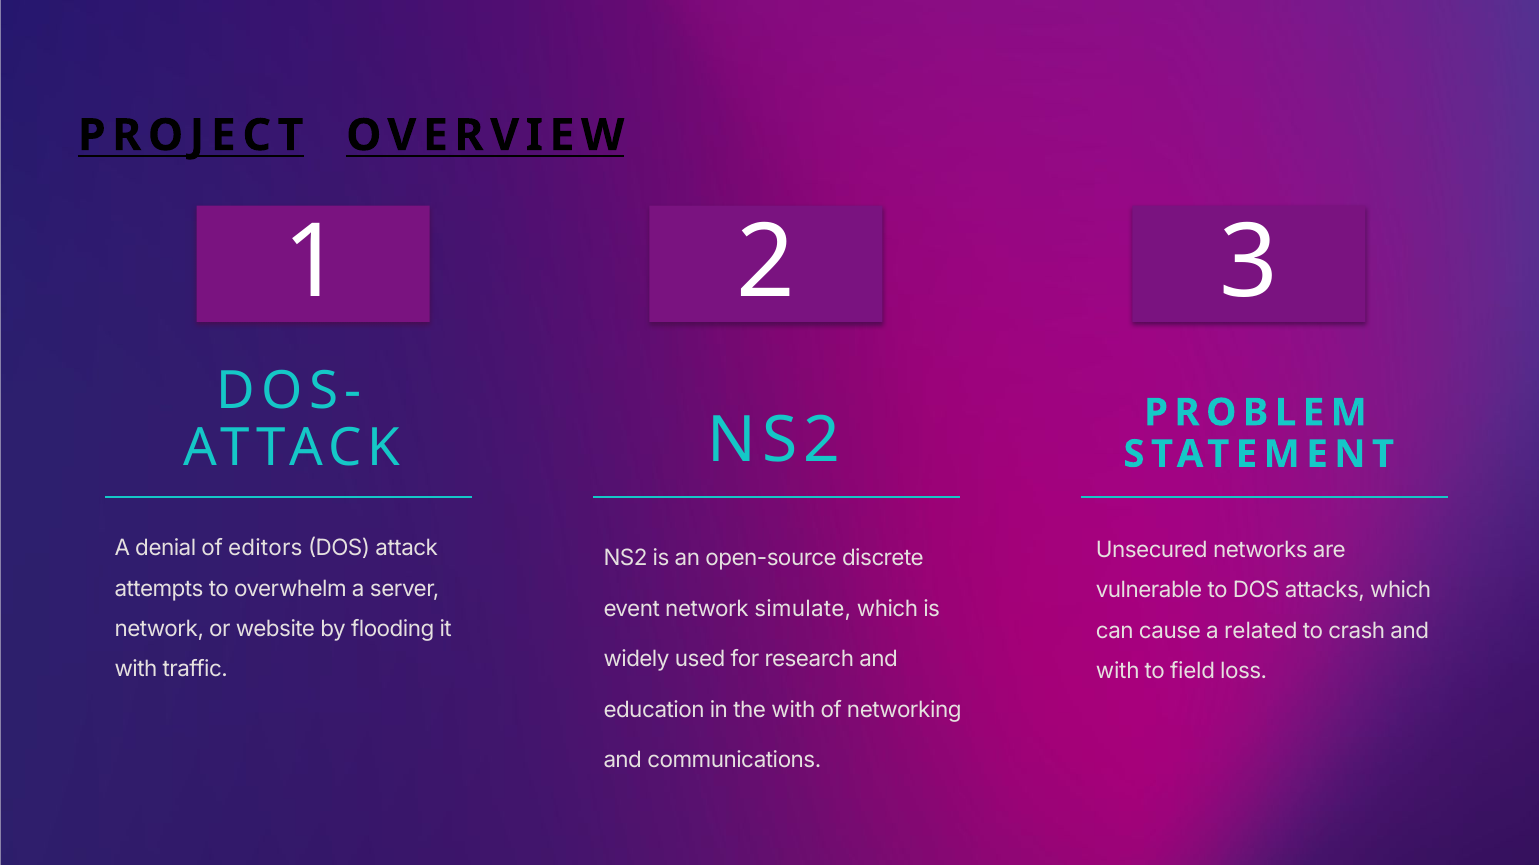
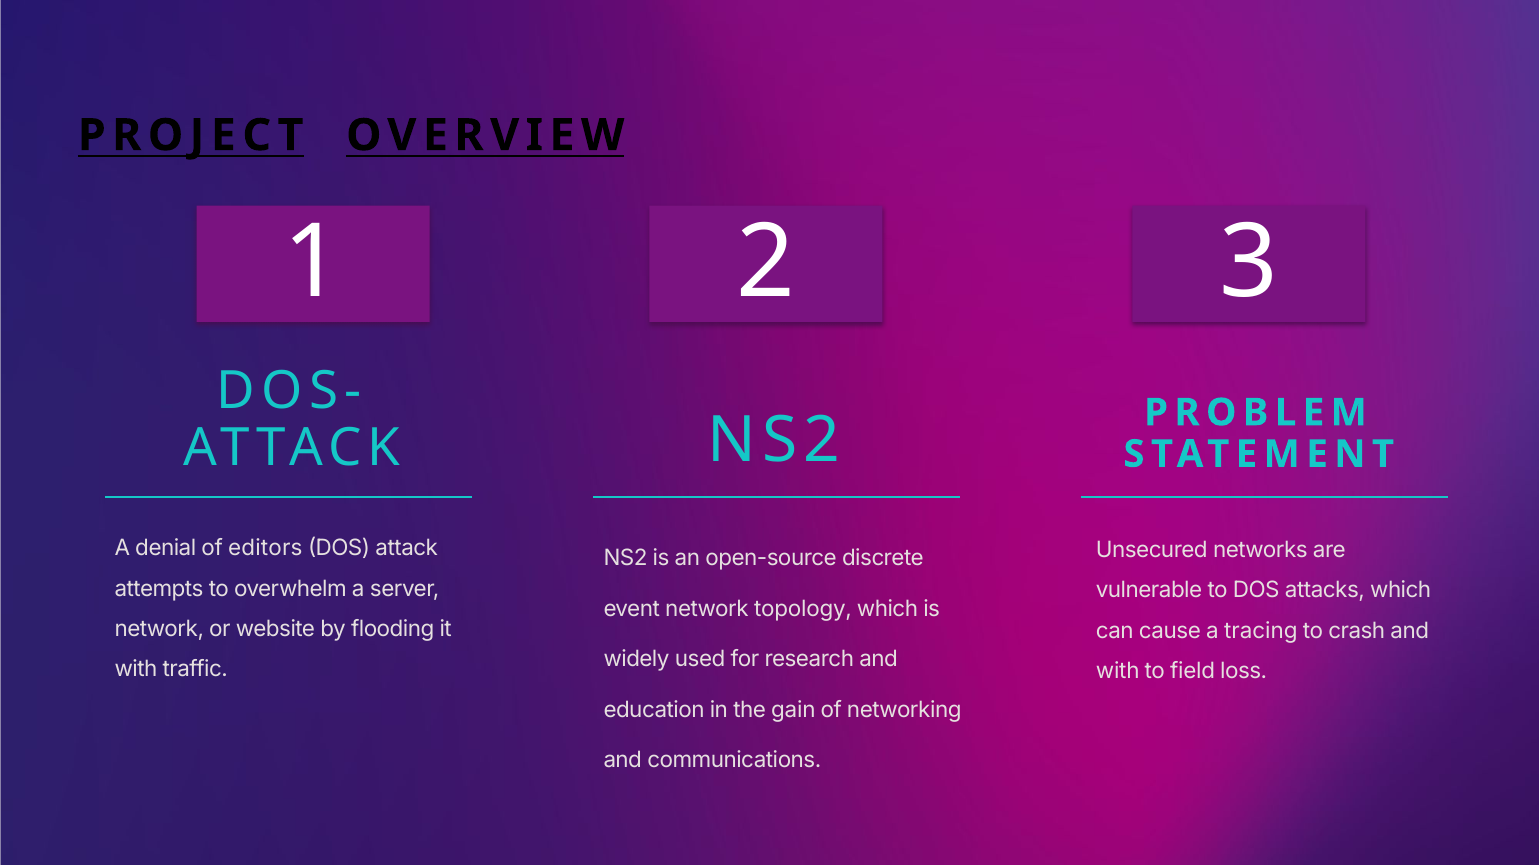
simulate: simulate -> topology
related: related -> tracing
the with: with -> gain
